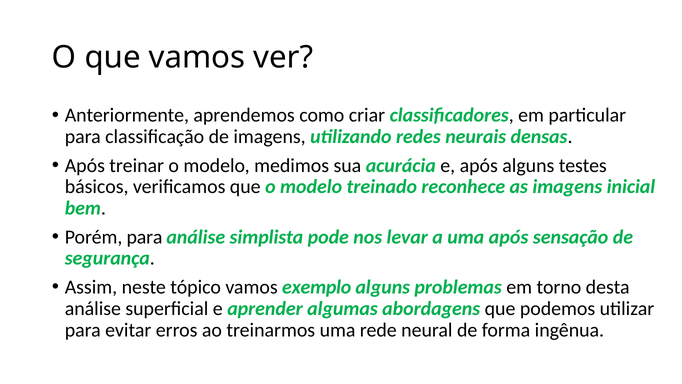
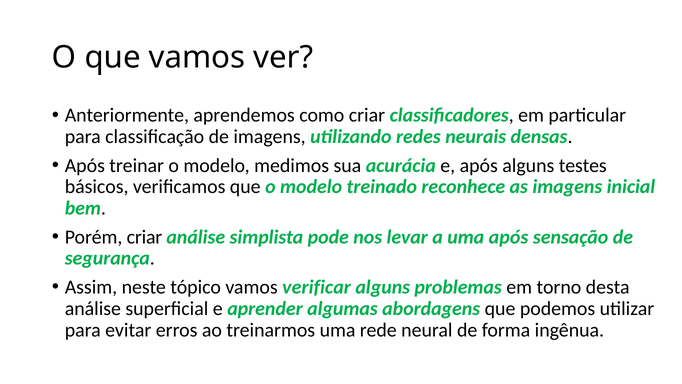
Porém para: para -> criar
exemplo: exemplo -> verificar
